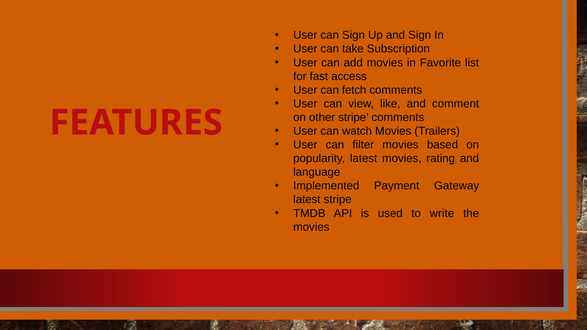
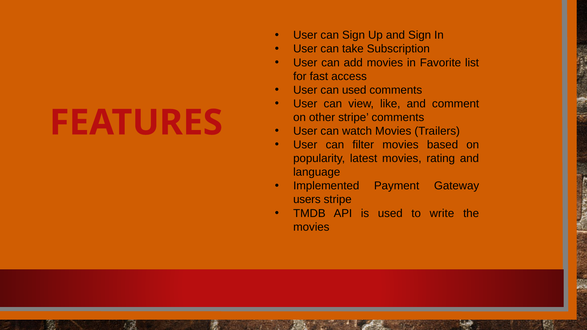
can fetch: fetch -> used
latest at (307, 200): latest -> users
